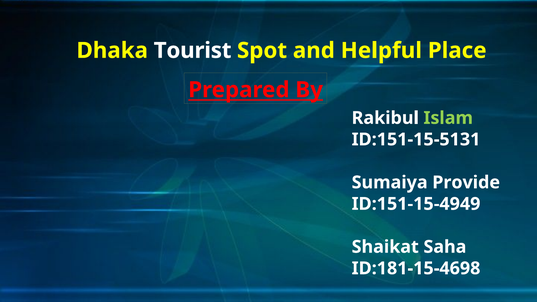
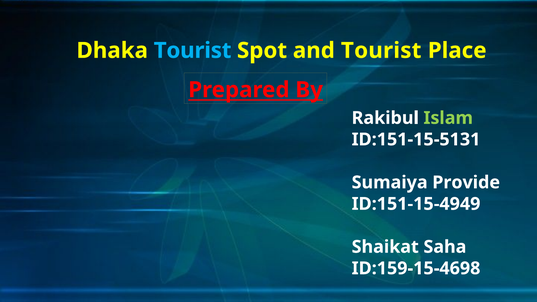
Tourist at (193, 51) colour: white -> light blue
and Helpful: Helpful -> Tourist
ID:181-15-4698: ID:181-15-4698 -> ID:159-15-4698
